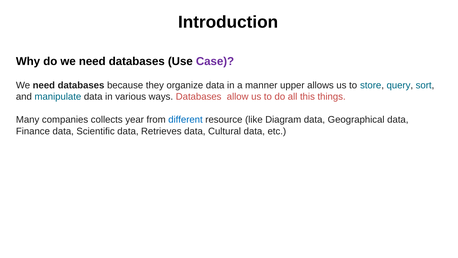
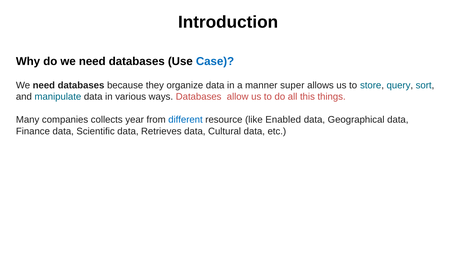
Case colour: purple -> blue
upper: upper -> super
Diagram: Diagram -> Enabled
